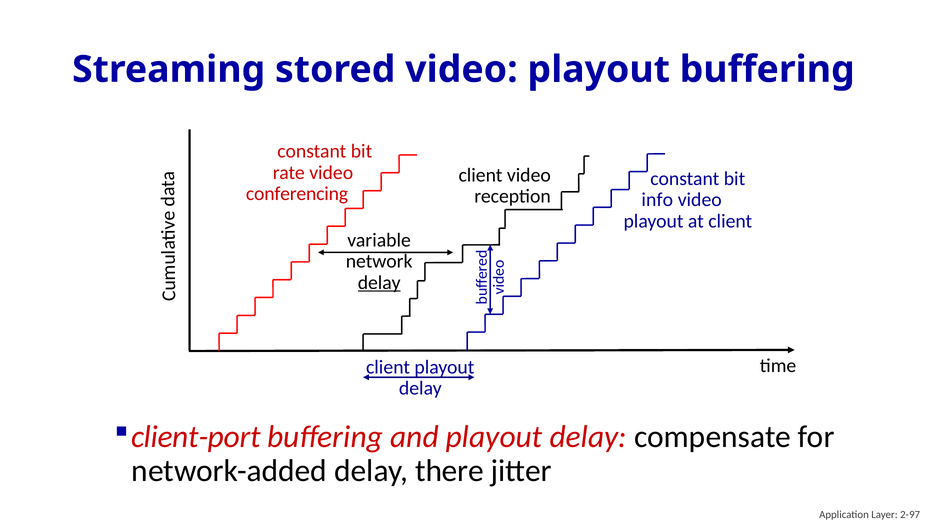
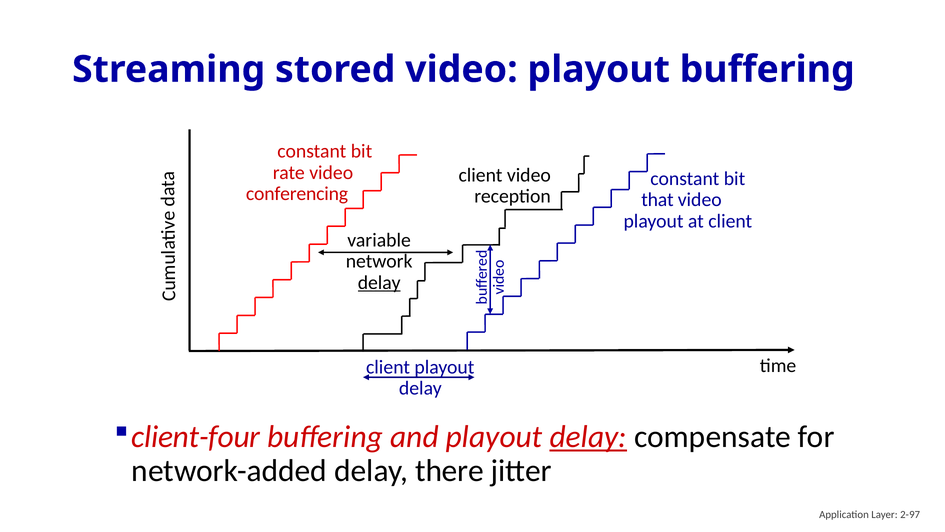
info: info -> that
client-port: client-port -> client-four
delay at (588, 436) underline: none -> present
